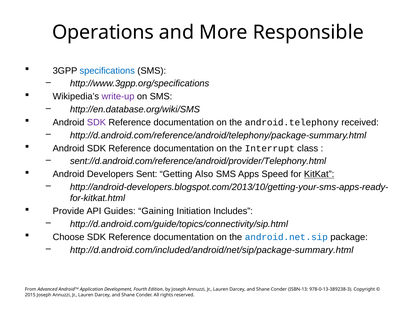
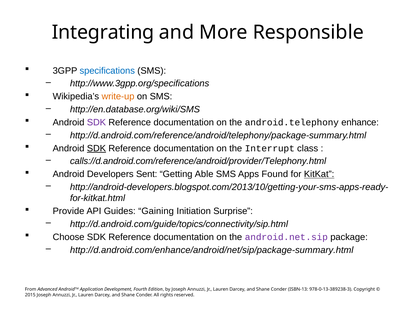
Operations: Operations -> Integrating
write-up colour: purple -> orange
received: received -> enhance
SDK at (96, 148) underline: none -> present
sent://d.android.com/reference/android/provider/Telephony.html: sent://d.android.com/reference/android/provider/Telephony.html -> calls://d.android.com/reference/android/provider/Telephony.html
Also: Also -> Able
Speed: Speed -> Found
Includes: Includes -> Surprise
android.net.sip colour: blue -> purple
http://d.android.com/included/android/net/sip/package-summary.html: http://d.android.com/included/android/net/sip/package-summary.html -> http://d.android.com/enhance/android/net/sip/package-summary.html
